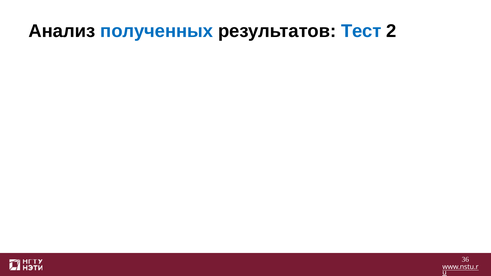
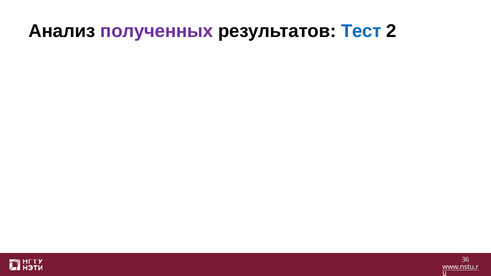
полученных colour: blue -> purple
